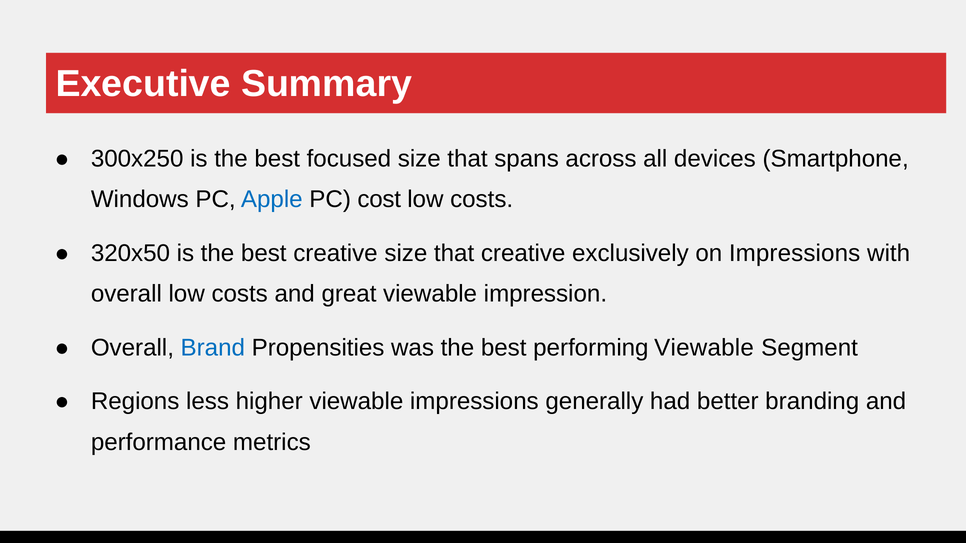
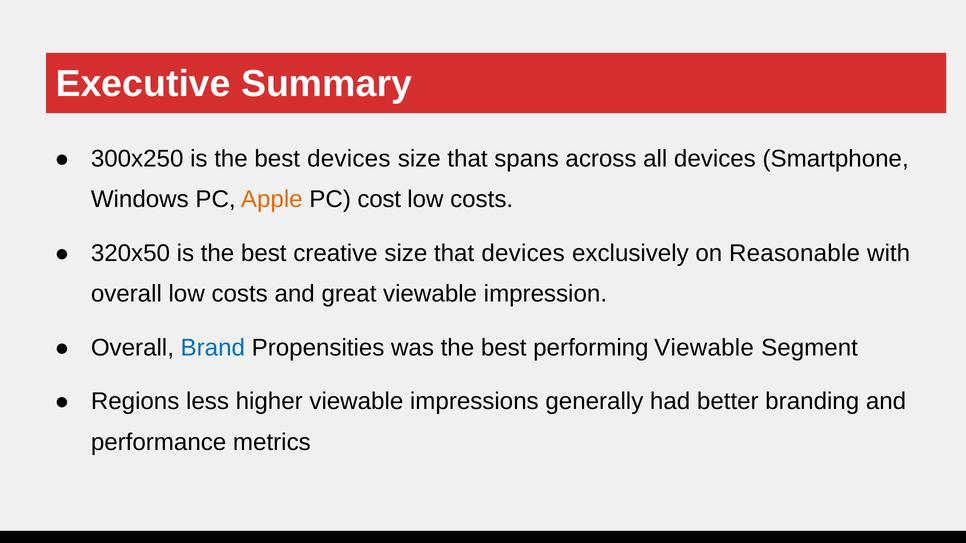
best focused: focused -> devices
Apple colour: blue -> orange
that creative: creative -> devices
on Impressions: Impressions -> Reasonable
